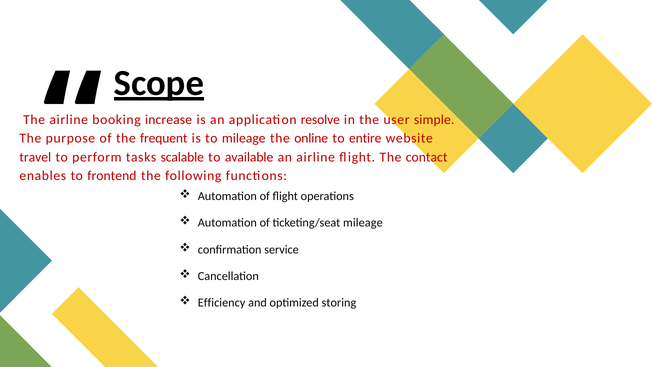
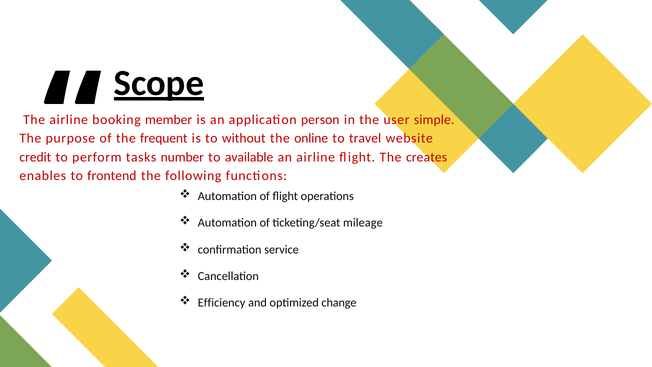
increase: increase -> member
resolve: resolve -> person
to mileage: mileage -> without
entire: entire -> travel
travel: travel -> credit
scalable: scalable -> number
contact: contact -> creates
storing: storing -> change
